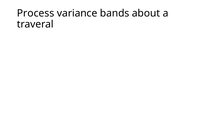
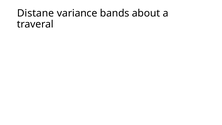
Process: Process -> Distane
